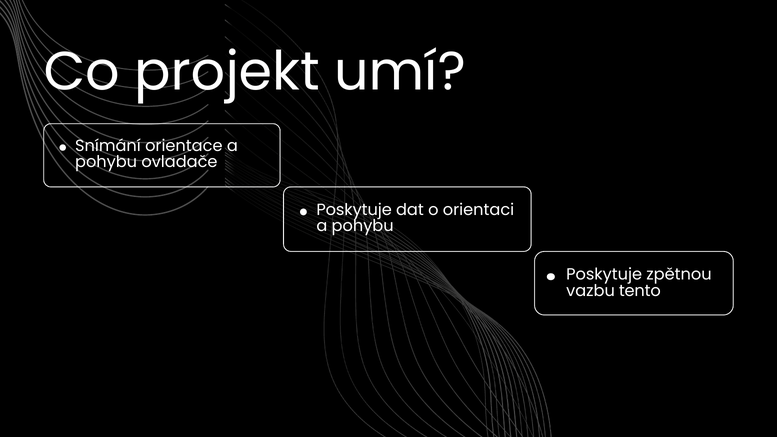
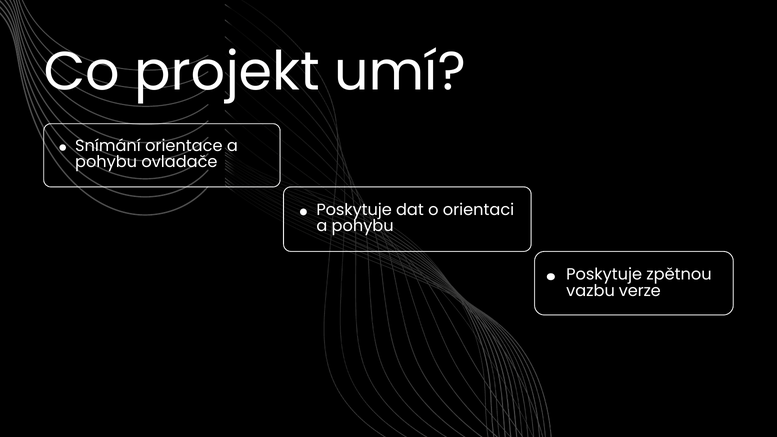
tento: tento -> verze
